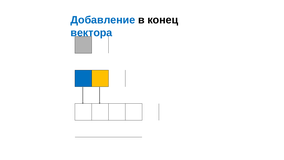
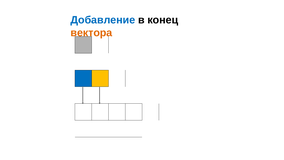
вектора colour: blue -> orange
